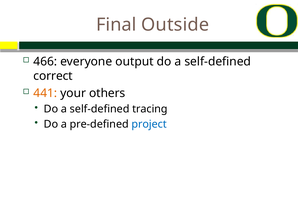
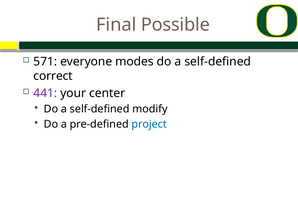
Outside: Outside -> Possible
466: 466 -> 571
output: output -> modes
441 colour: orange -> purple
others: others -> center
tracing: tracing -> modify
